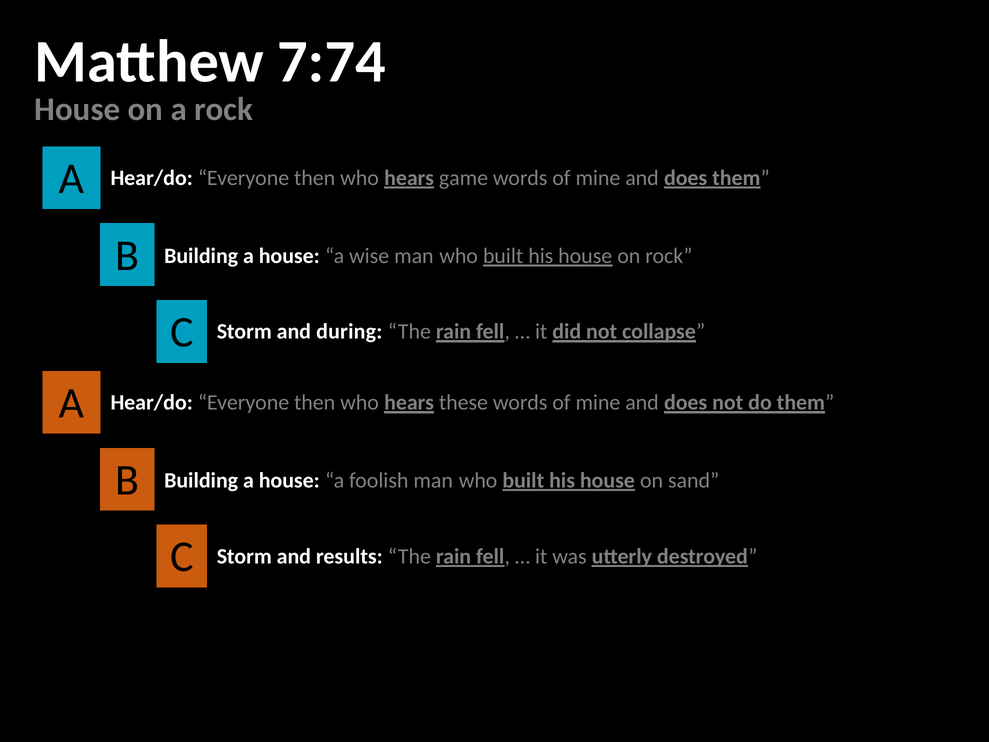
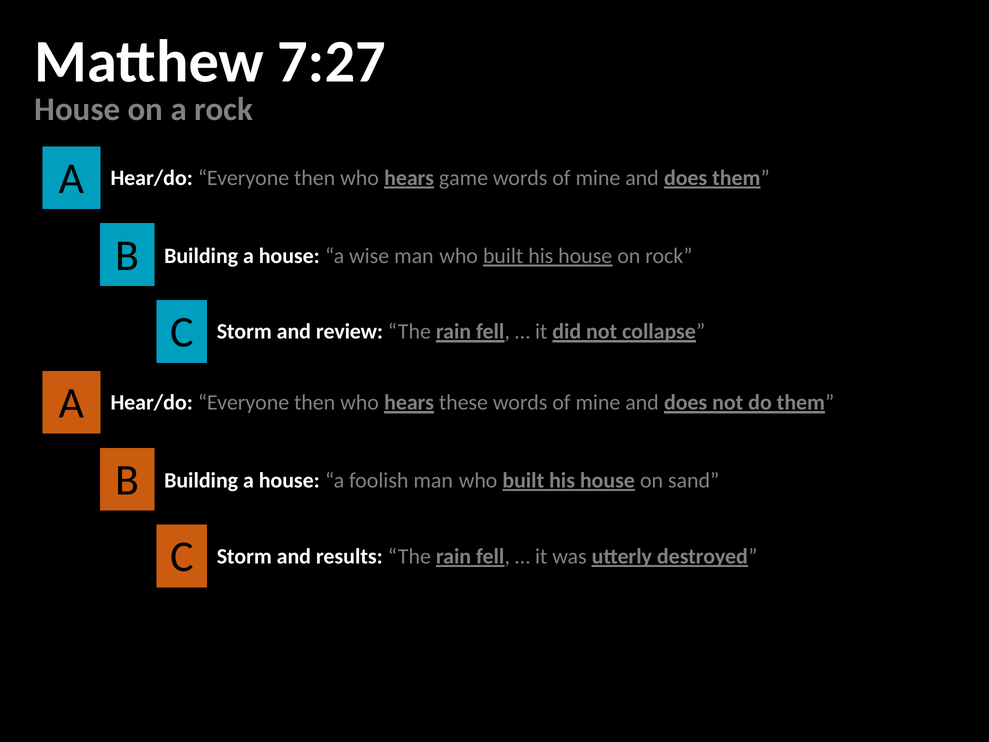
7:74: 7:74 -> 7:27
during: during -> review
